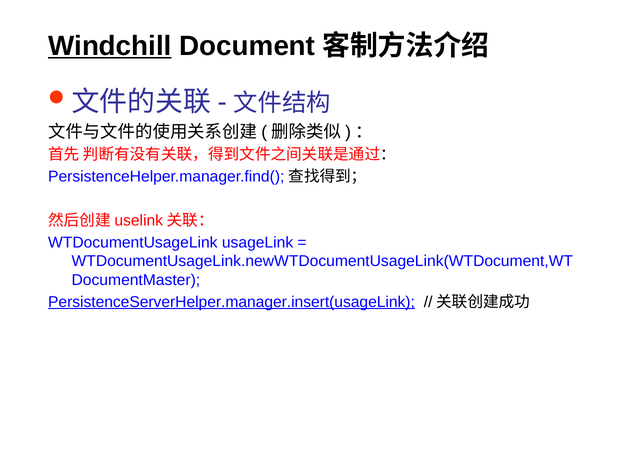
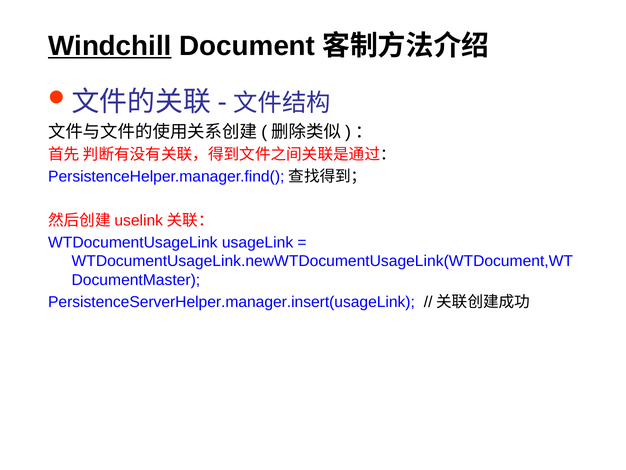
PersistenceServerHelper.manager.insert(usageLink underline: present -> none
